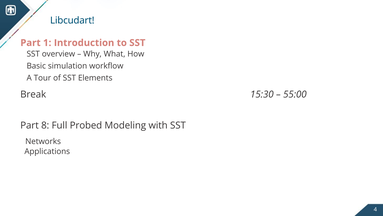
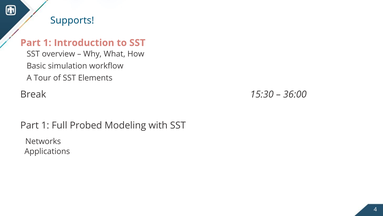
Libcudart: Libcudart -> Supports
55:00: 55:00 -> 36:00
8 at (45, 125): 8 -> 1
